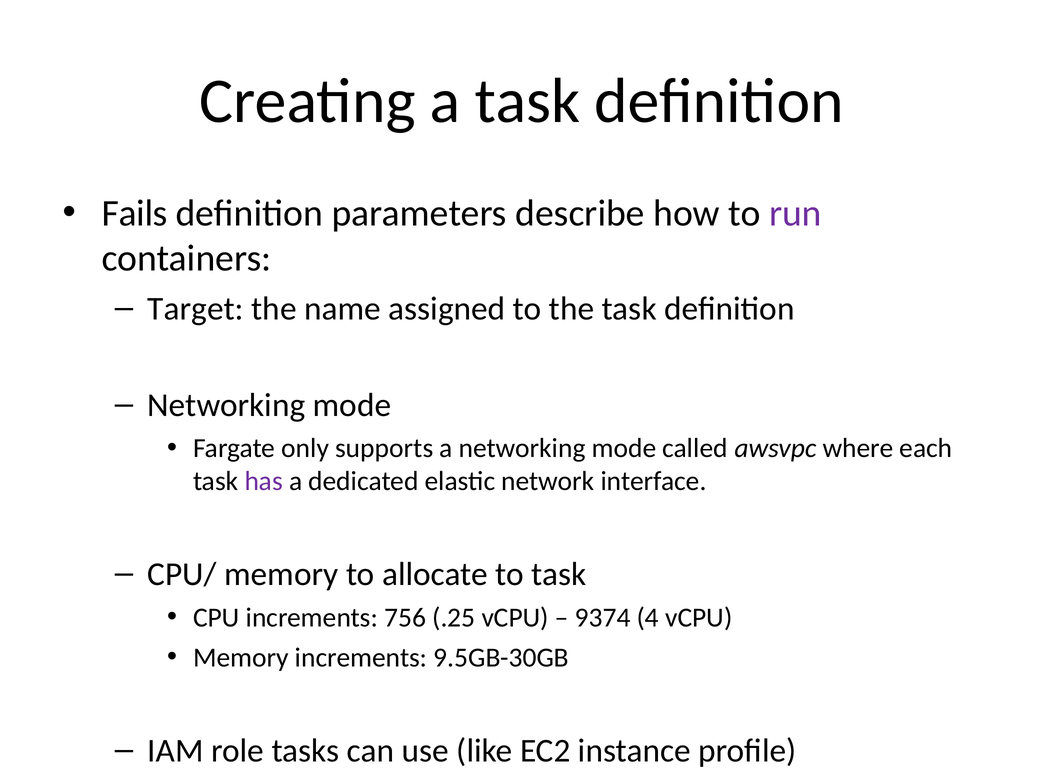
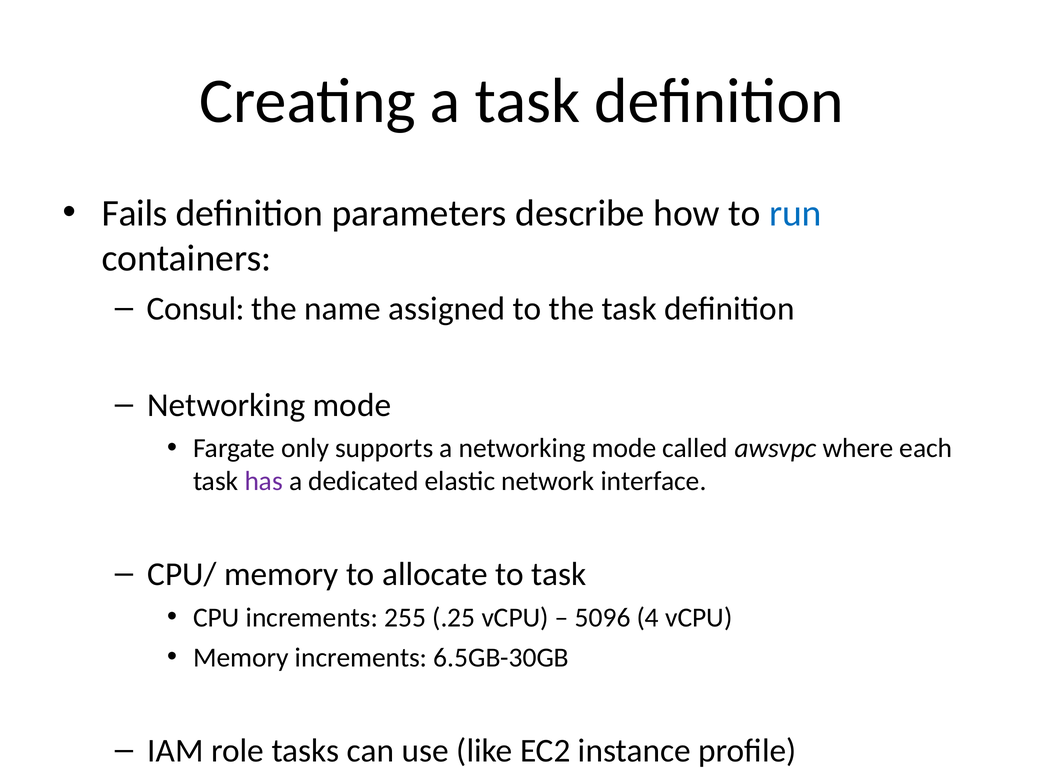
run colour: purple -> blue
Target: Target -> Consul
756: 756 -> 255
9374: 9374 -> 5096
9.5GB-30GB: 9.5GB-30GB -> 6.5GB-30GB
